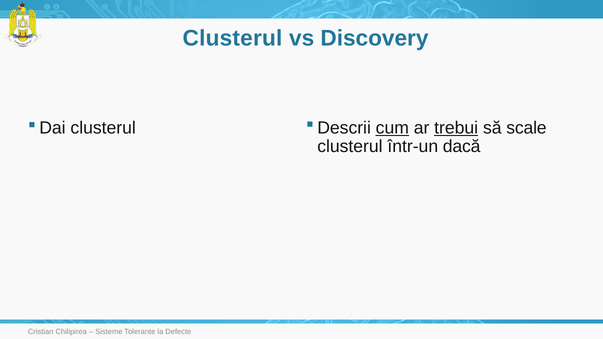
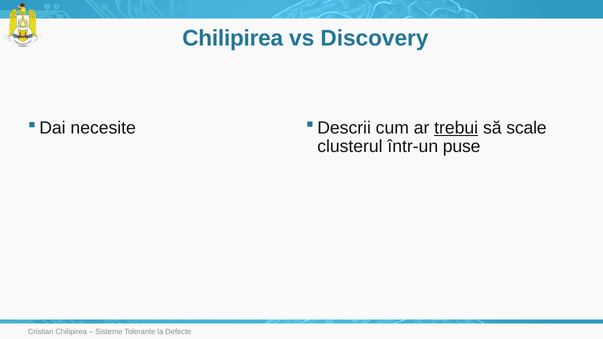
Clusterul at (232, 38): Clusterul -> Chilipirea
clusterul at (103, 128): clusterul -> necesite
cum underline: present -> none
dacă: dacă -> puse
